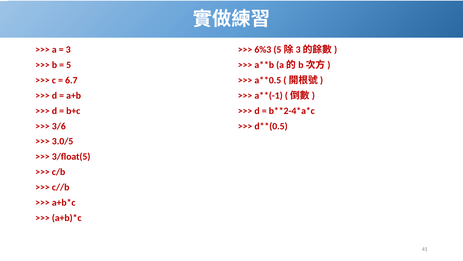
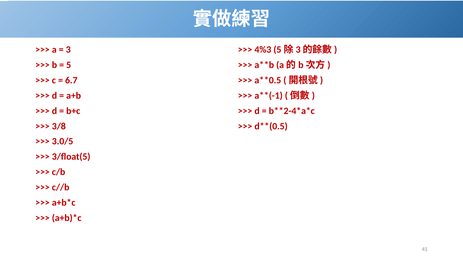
6%3: 6%3 -> 4%3
3/6: 3/6 -> 3/8
